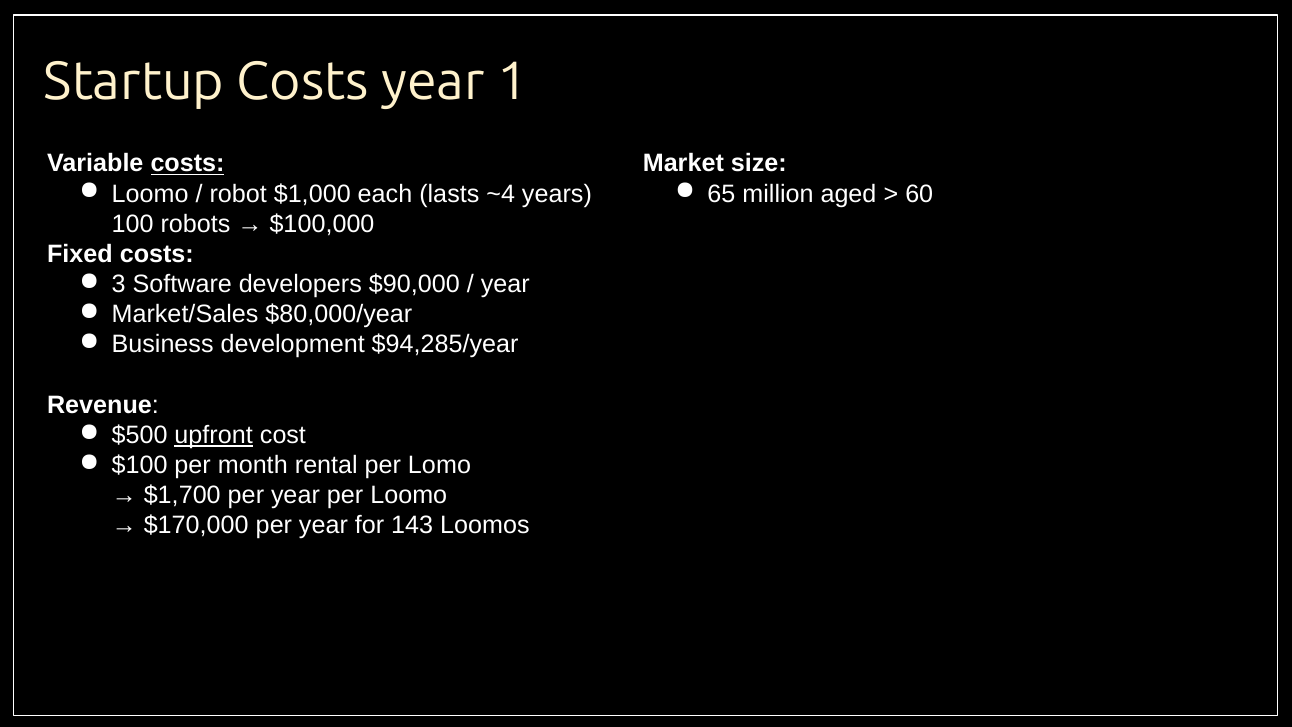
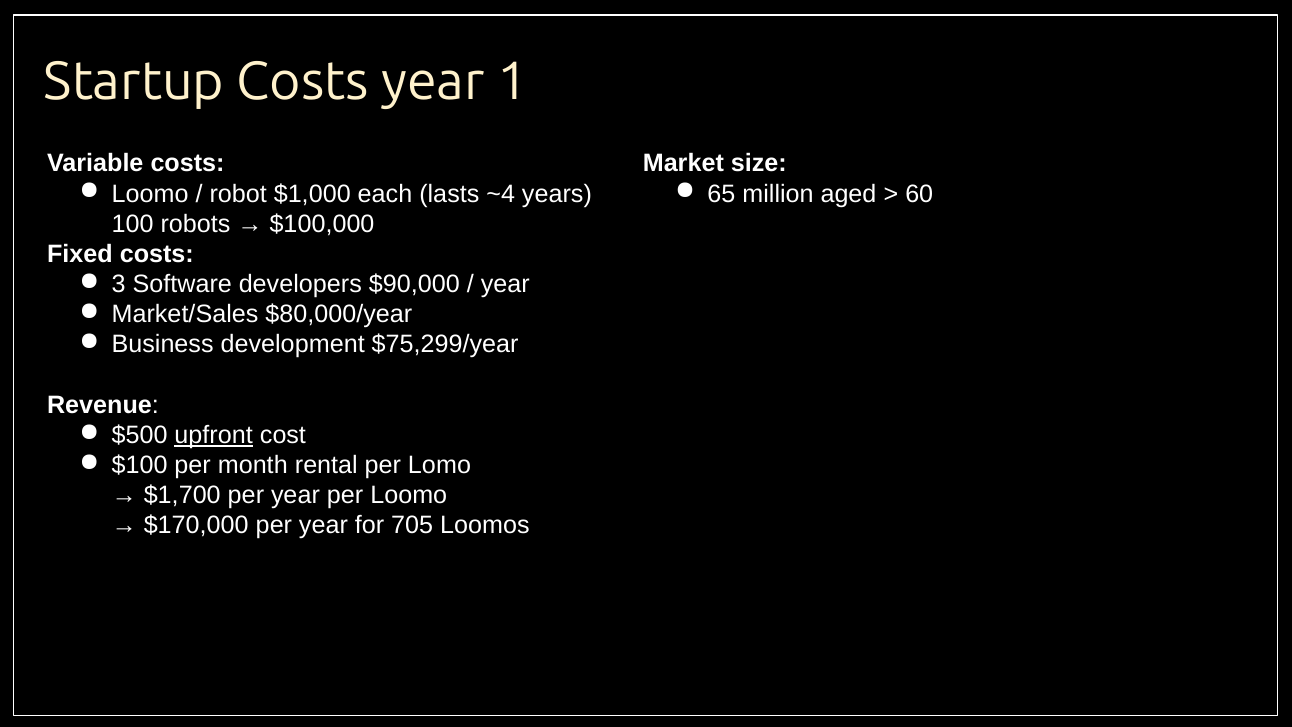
costs at (188, 164) underline: present -> none
$94,285/year: $94,285/year -> $75,299/year
143: 143 -> 705
